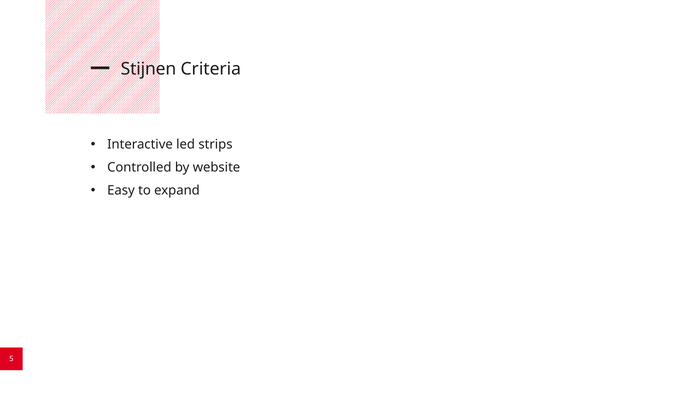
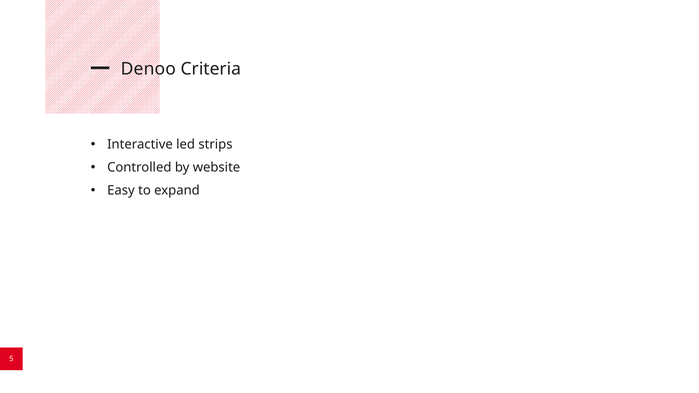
Stijnen: Stijnen -> Denoo
